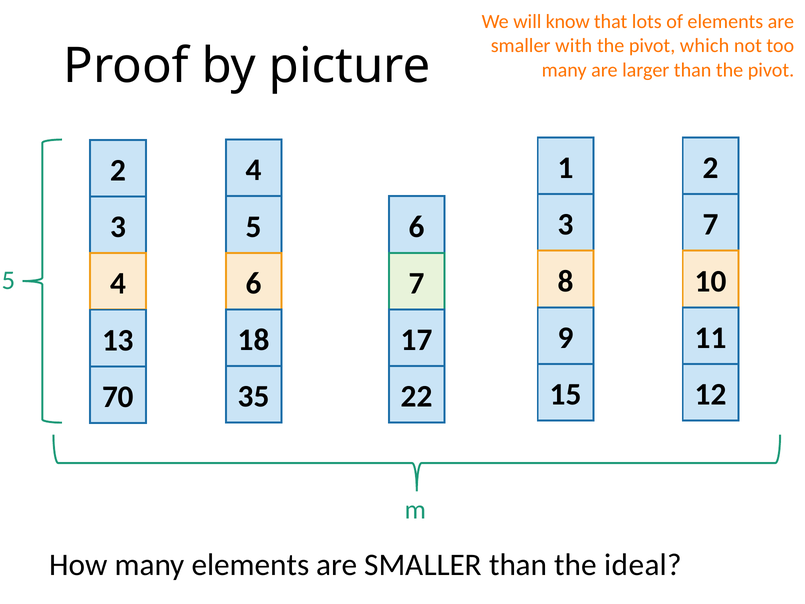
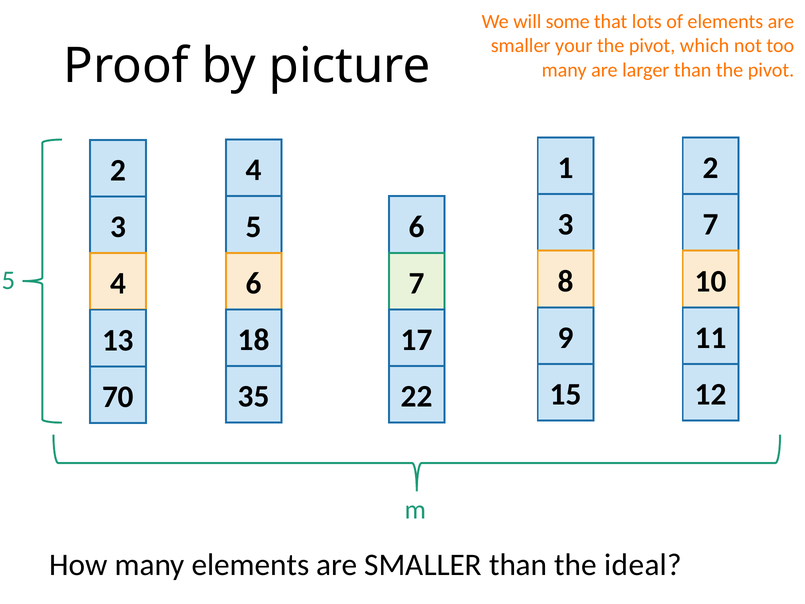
know: know -> some
with: with -> your
